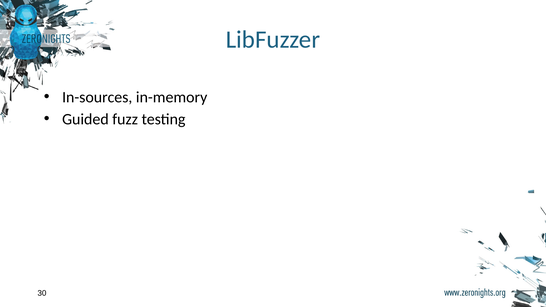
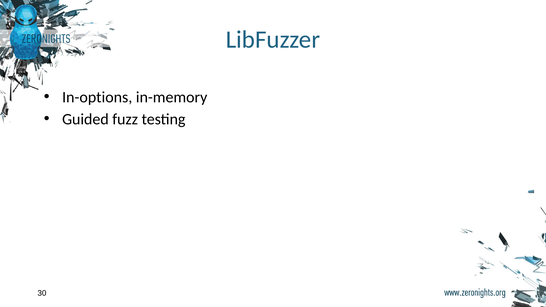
In-sources: In-sources -> In-options
